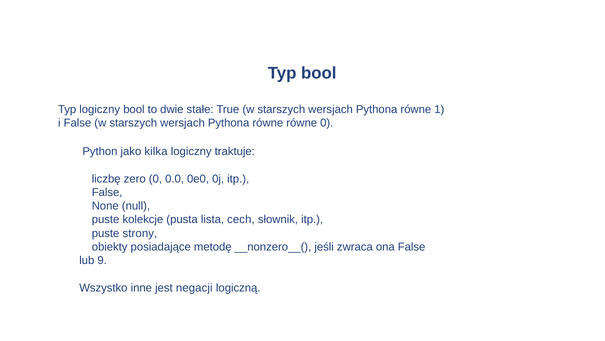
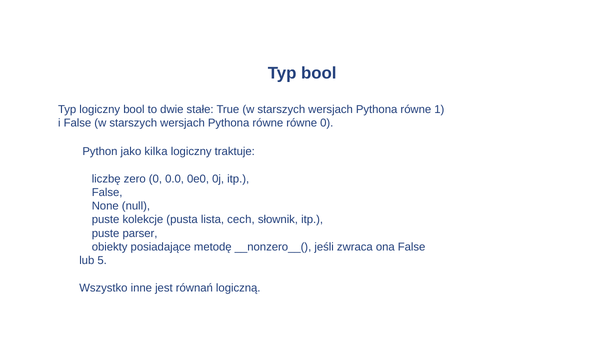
strony: strony -> parser
9: 9 -> 5
negacji: negacji -> równań
